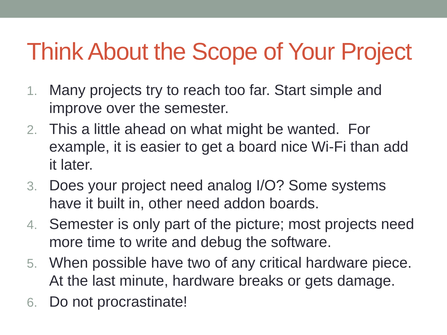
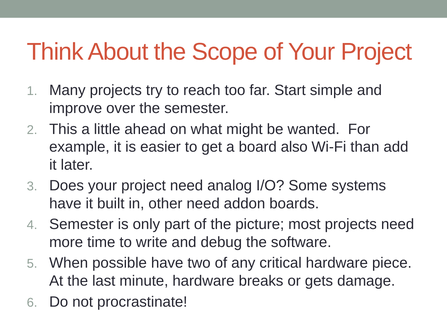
nice: nice -> also
